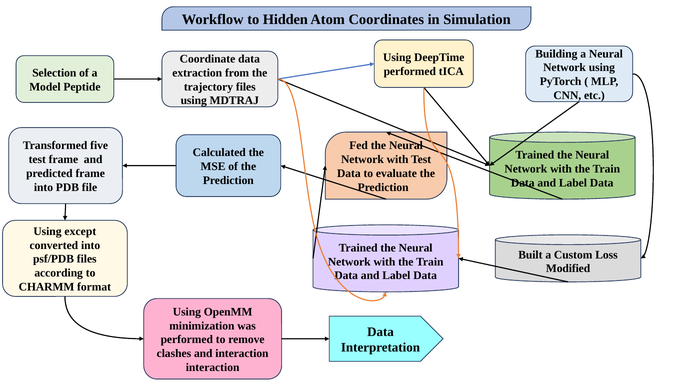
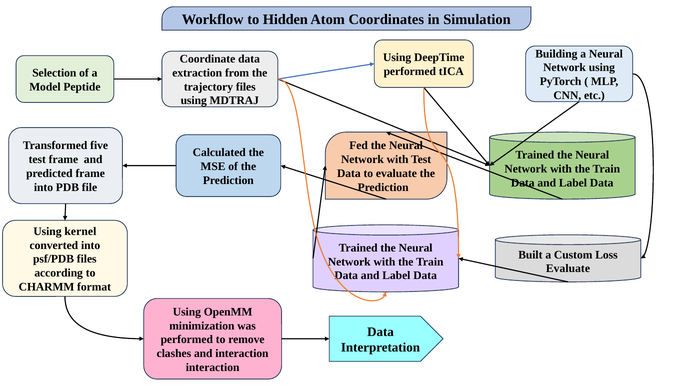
except: except -> kernel
Modified at (568, 268): Modified -> Evaluate
